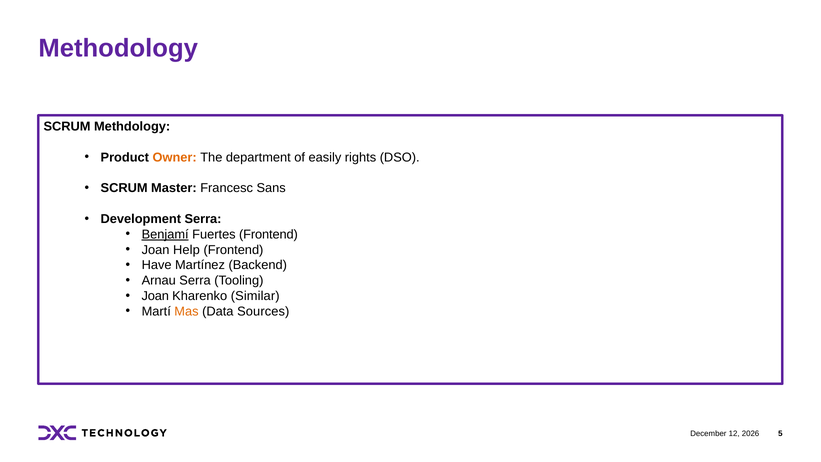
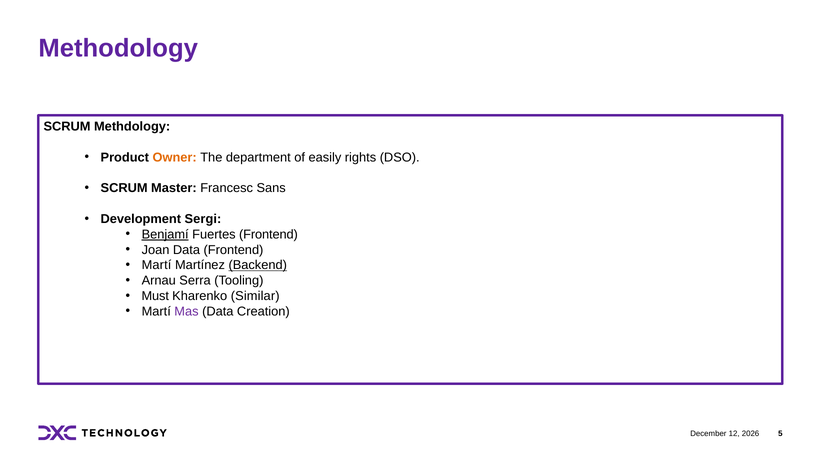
Development Serra: Serra -> Sergi
Joan Help: Help -> Data
Have at (157, 265): Have -> Martí
Backend underline: none -> present
Joan at (155, 296): Joan -> Must
Mas colour: orange -> purple
Sources: Sources -> Creation
